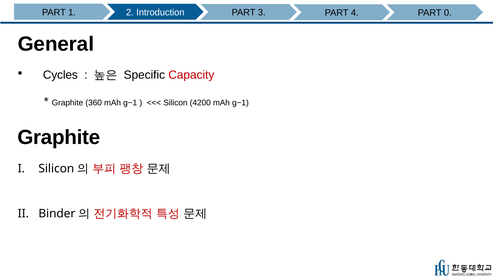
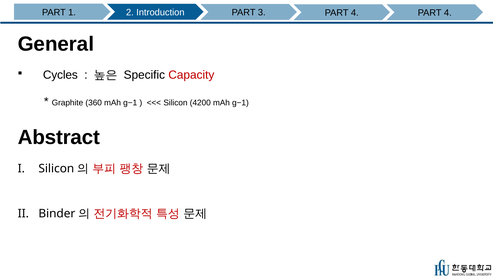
4 PART 0: 0 -> 4
Graphite at (59, 138): Graphite -> Abstract
